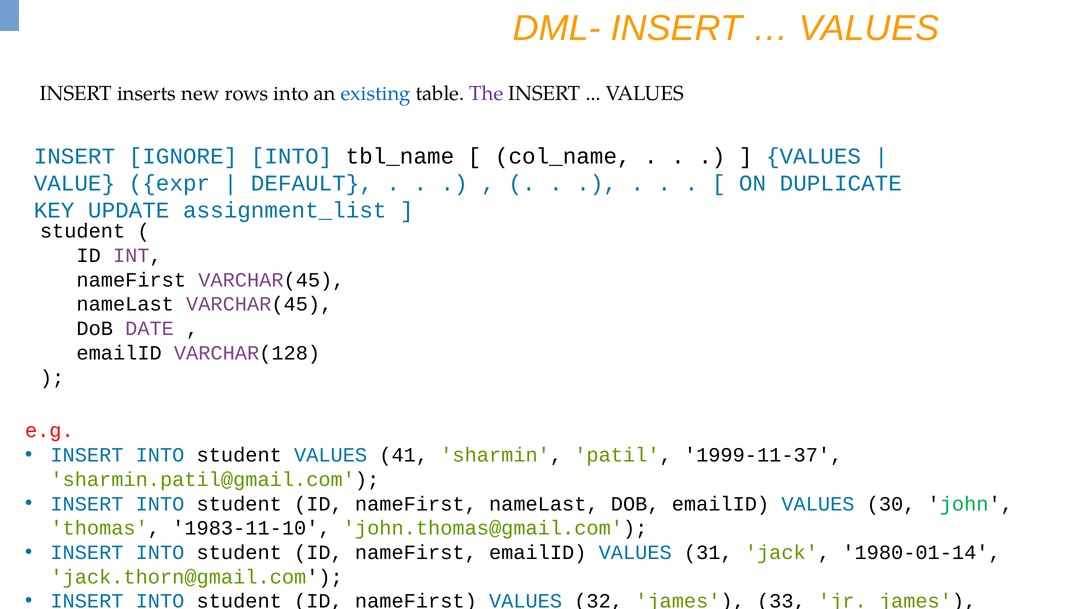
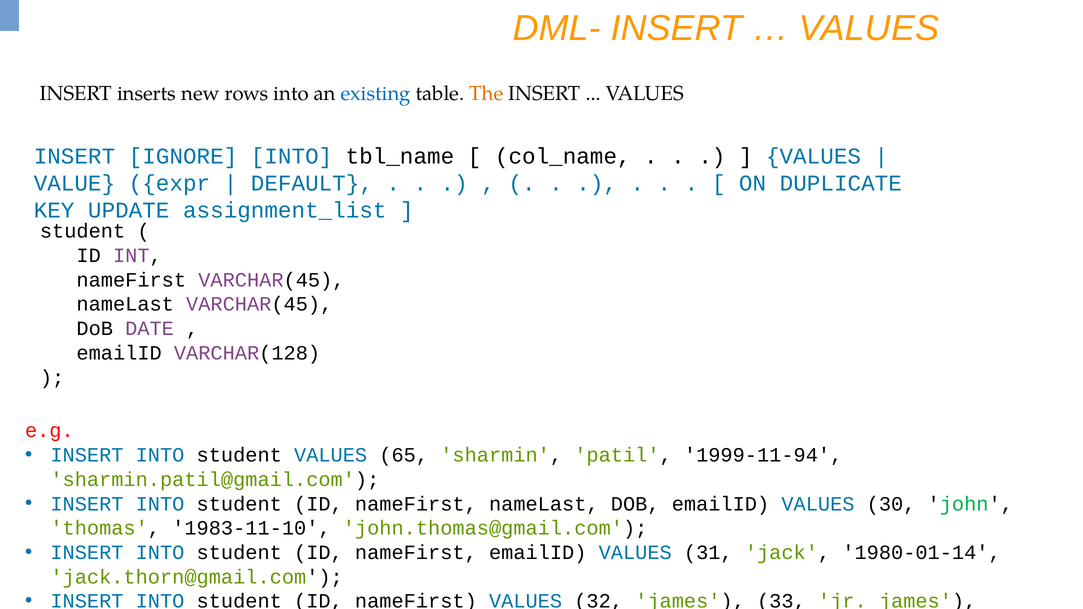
The colour: purple -> orange
41: 41 -> 65
1999-11-37: 1999-11-37 -> 1999-11-94
